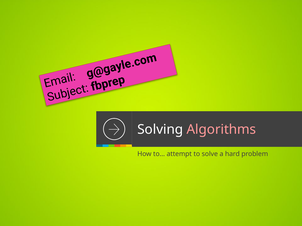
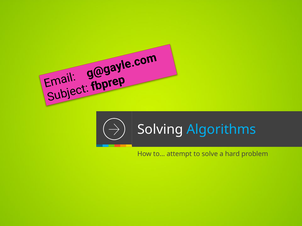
Algorithms colour: pink -> light blue
